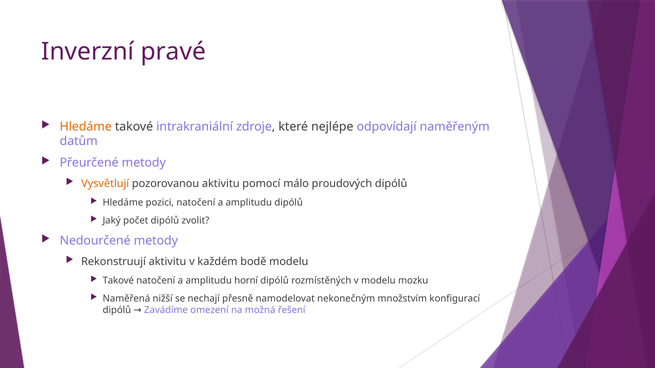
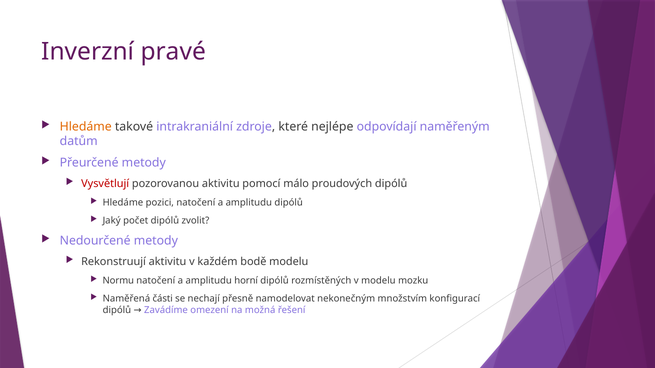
Vysvětlují colour: orange -> red
Takové at (118, 281): Takové -> Normu
nižší: nižší -> části
